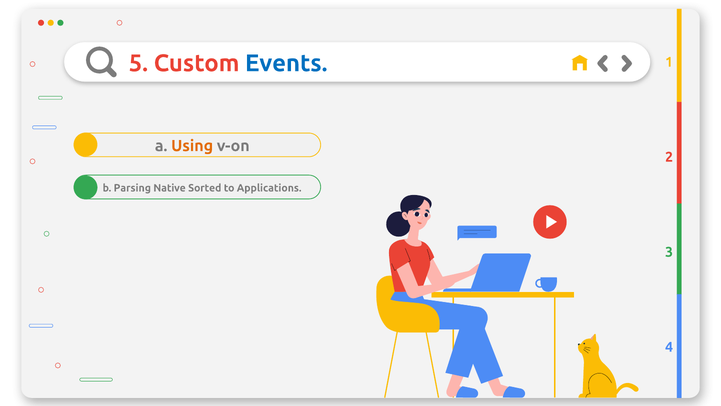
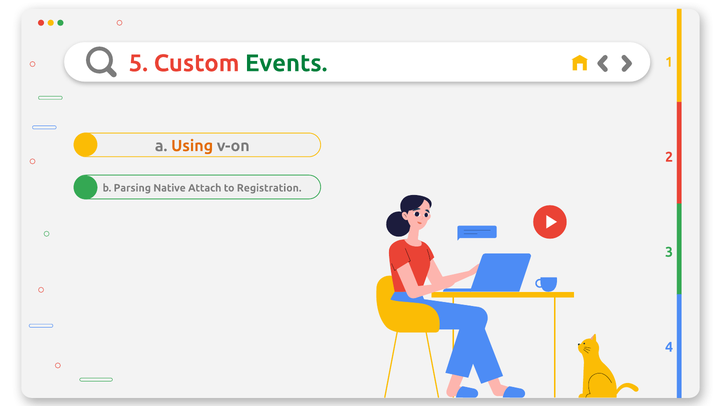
Events colour: blue -> green
Sorted: Sorted -> Attach
Applications: Applications -> Registration
